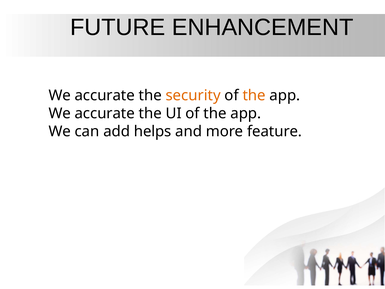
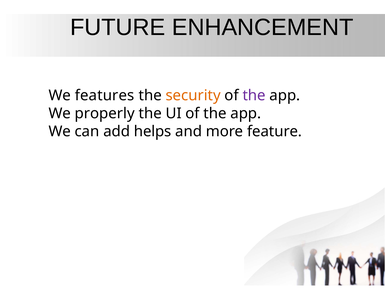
accurate at (105, 95): accurate -> features
the at (254, 95) colour: orange -> purple
accurate at (105, 113): accurate -> properly
